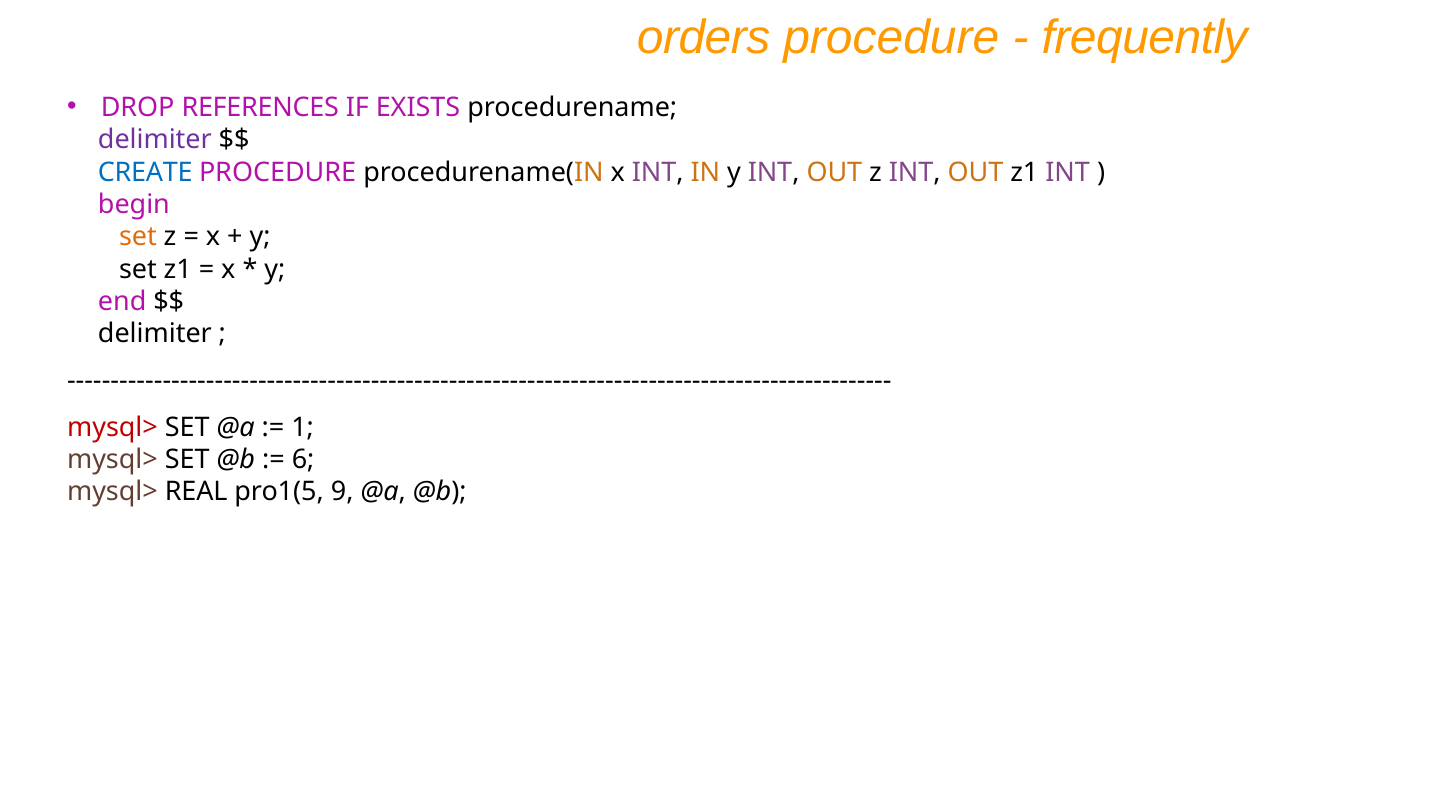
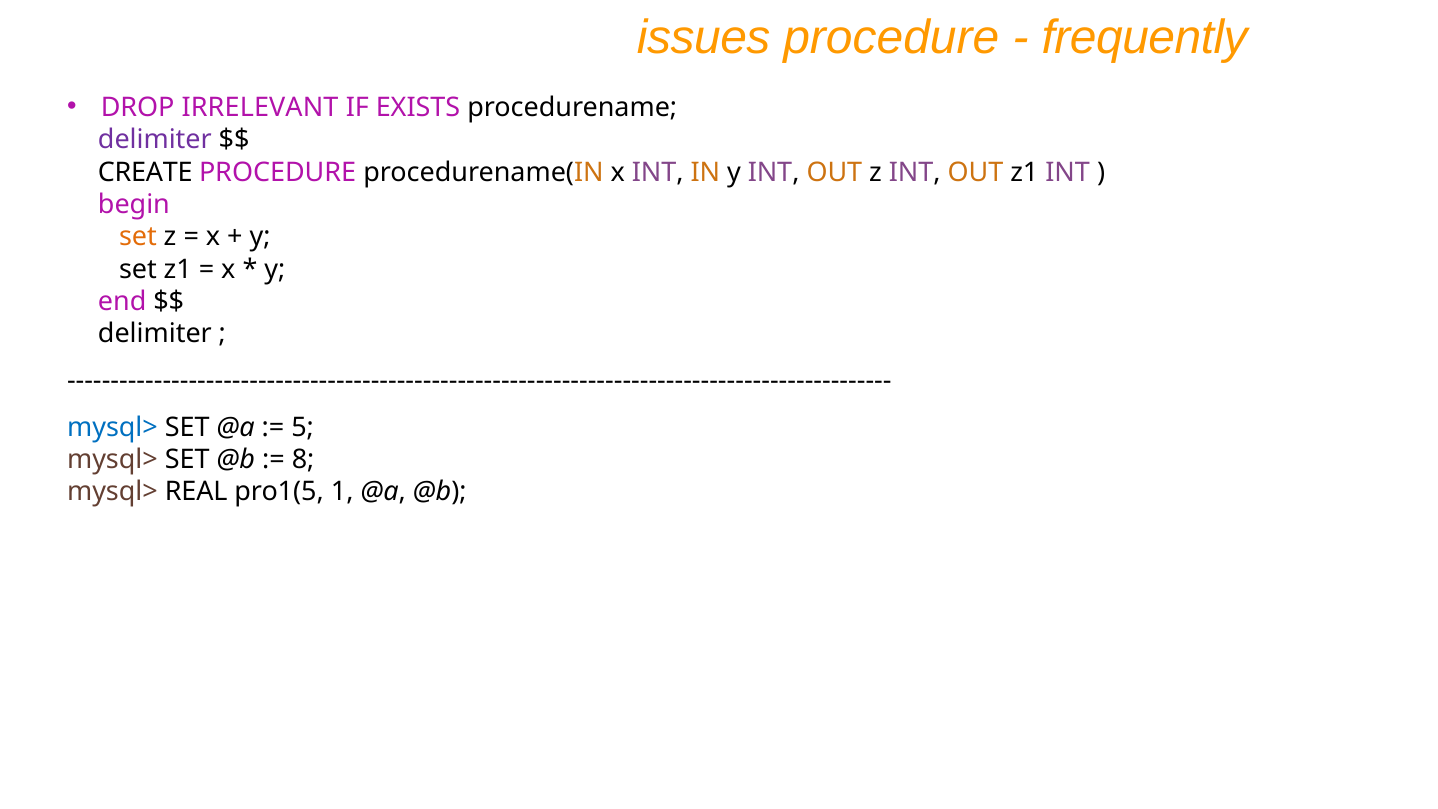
orders: orders -> issues
REFERENCES: REFERENCES -> IRRELEVANT
CREATE colour: blue -> black
mysql> at (112, 427) colour: red -> blue
1: 1 -> 5
6: 6 -> 8
9: 9 -> 1
